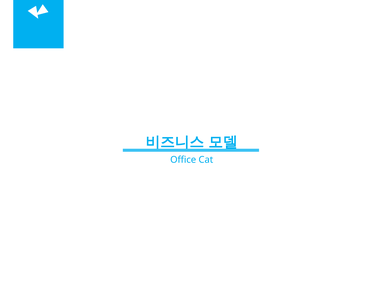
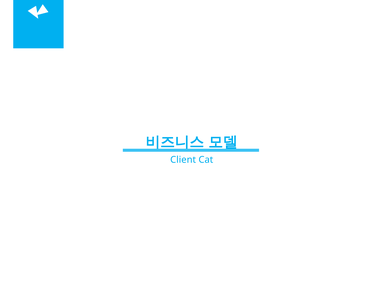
Office: Office -> Client
